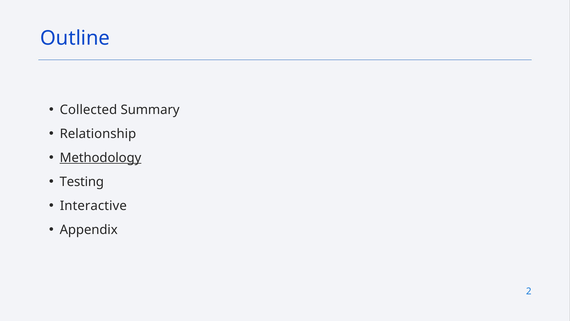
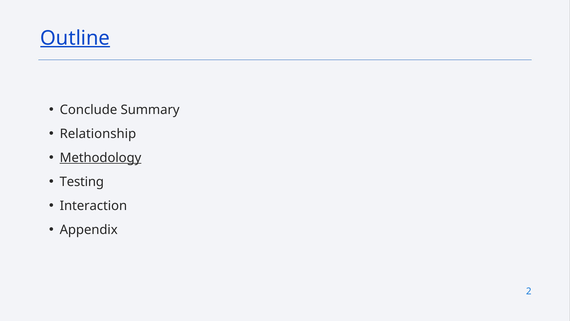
Outline underline: none -> present
Collected: Collected -> Conclude
Interactive: Interactive -> Interaction
